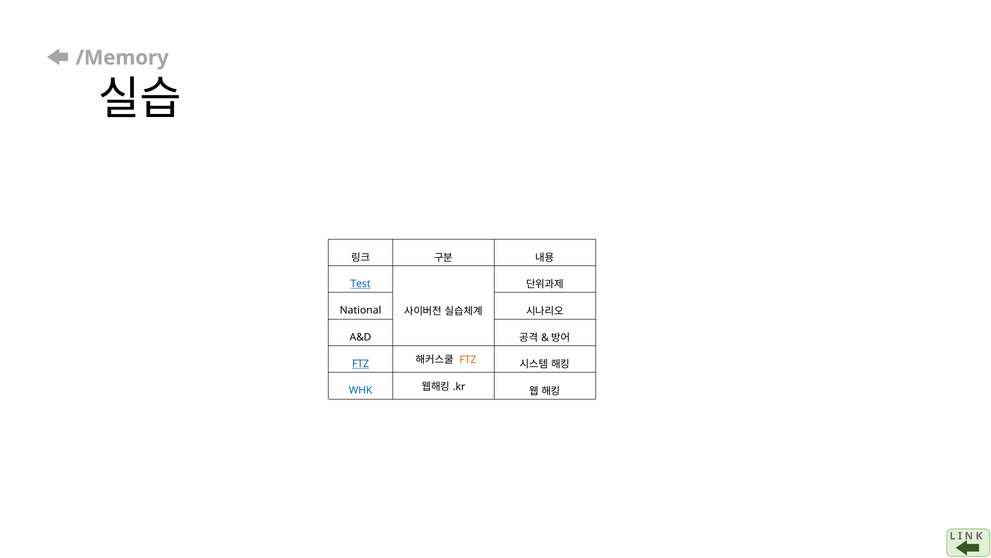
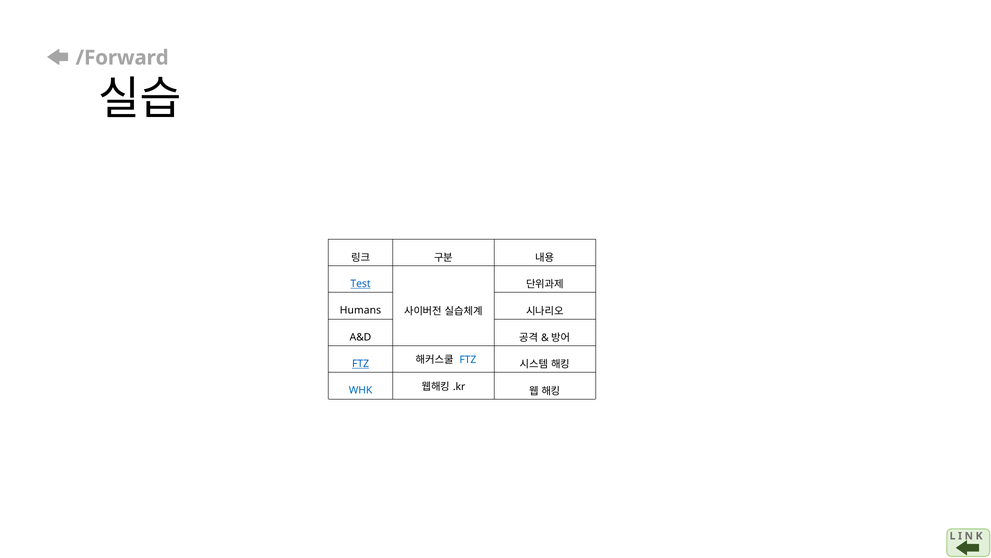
/Memory: /Memory -> /Forward
National: National -> Humans
FTZ at (468, 360) colour: orange -> blue
